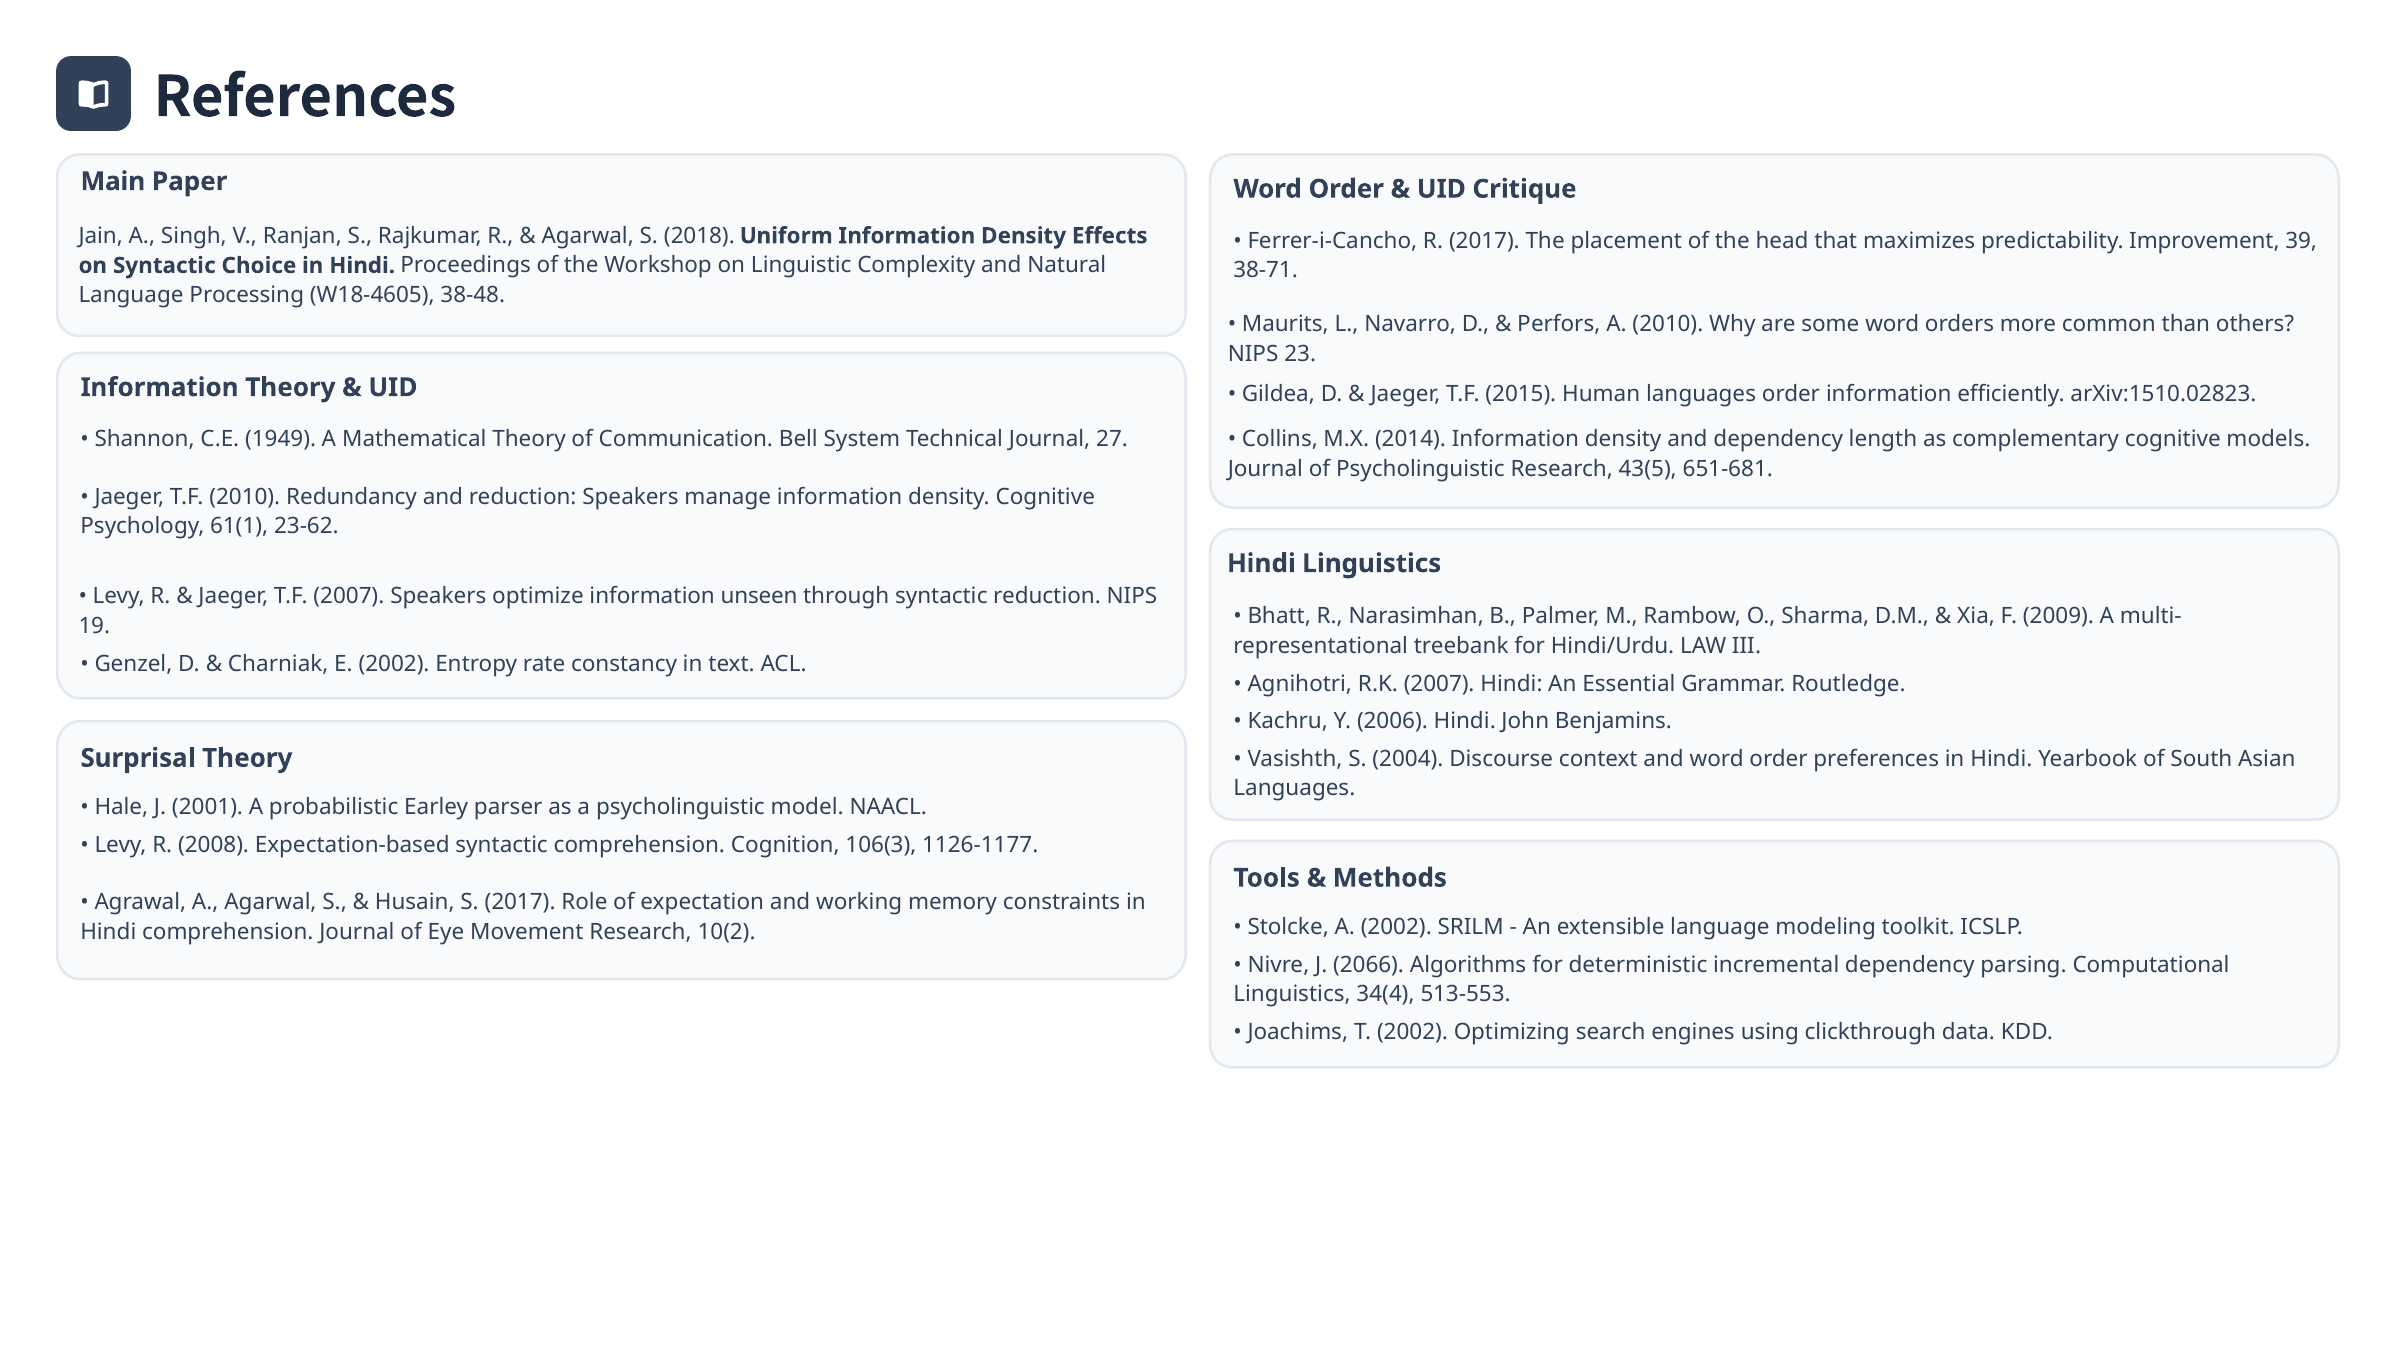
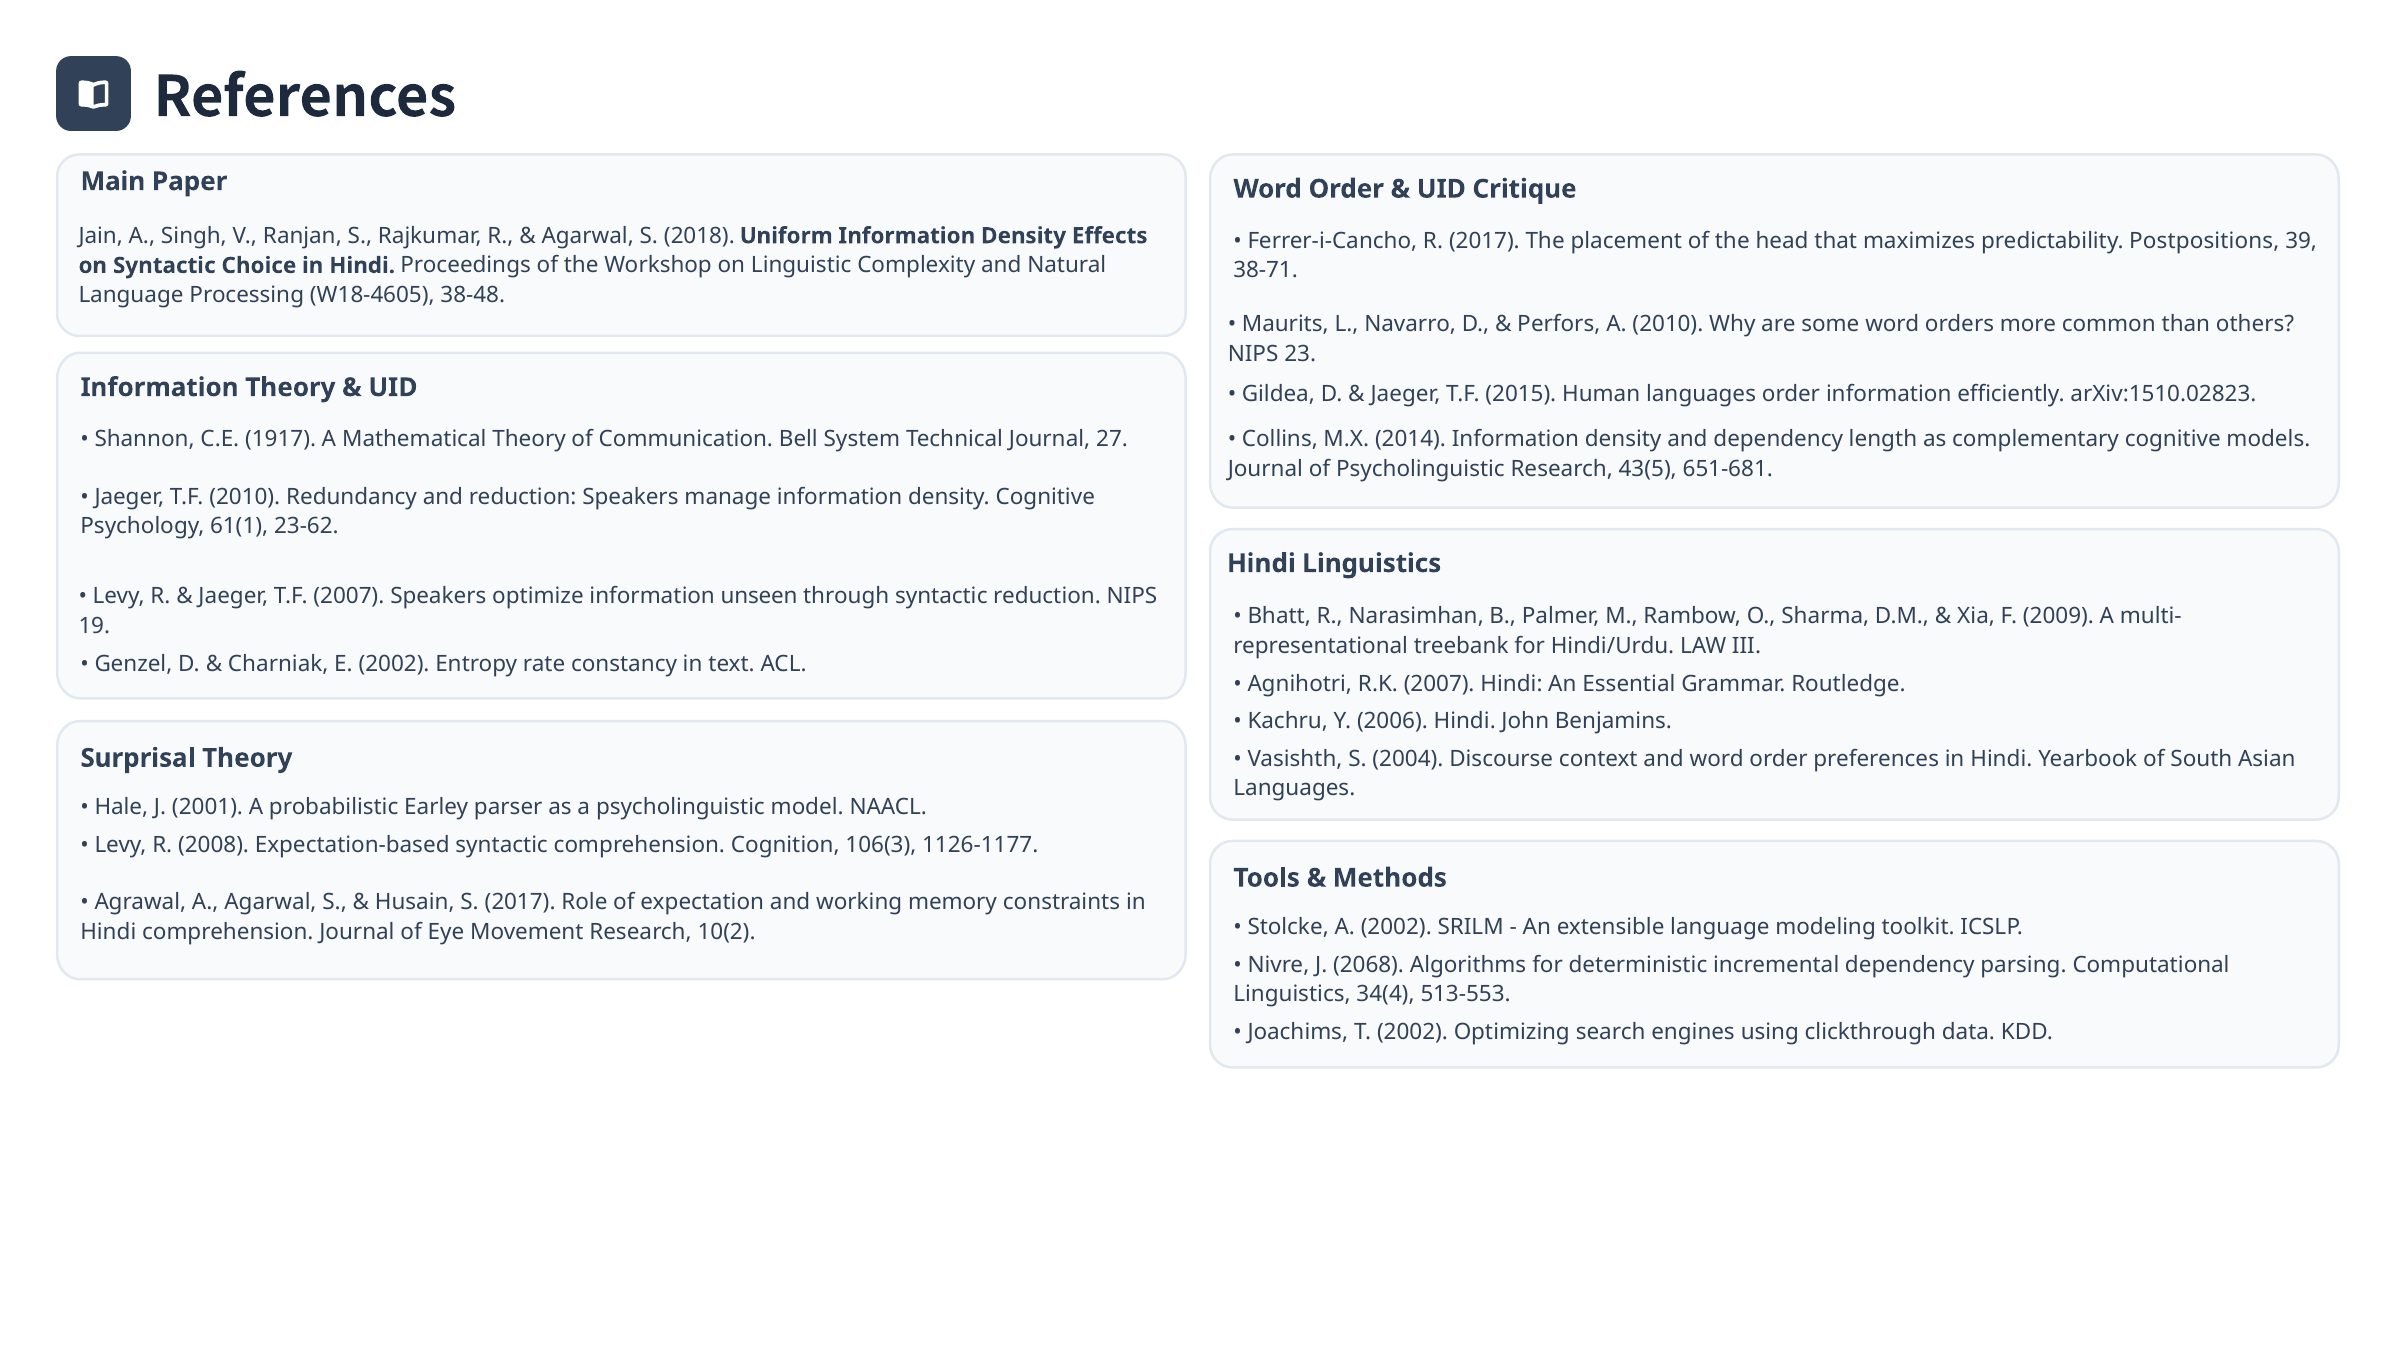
Improvement: Improvement -> Postpositions
1949: 1949 -> 1917
2066: 2066 -> 2068
